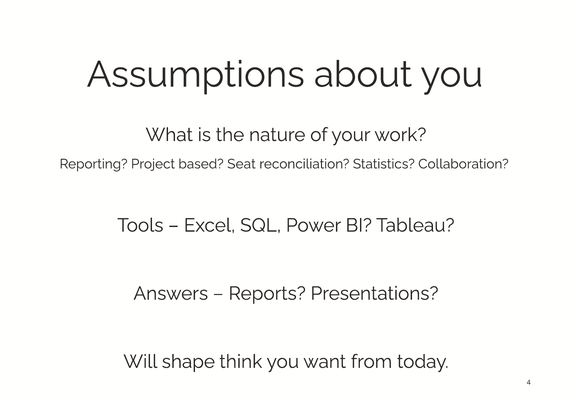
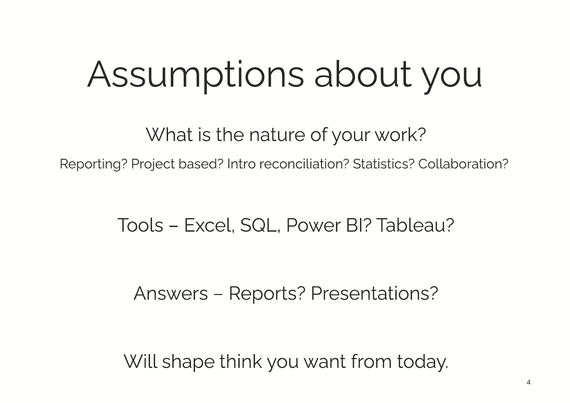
Seat: Seat -> Intro
